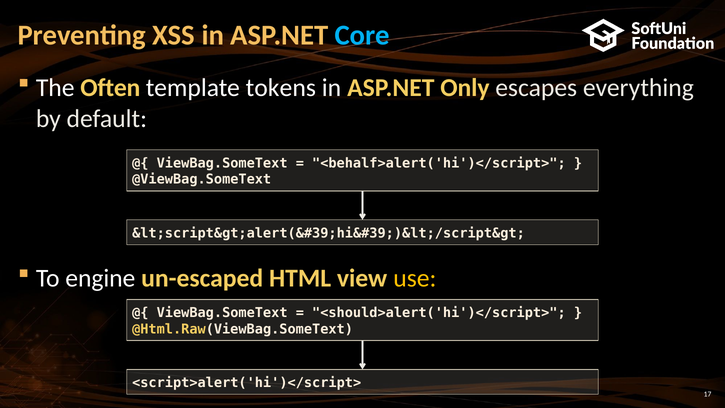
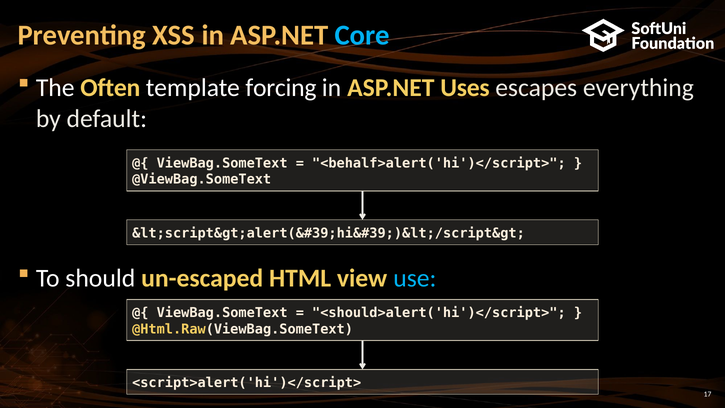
tokens: tokens -> forcing
Only: Only -> Uses
engine: engine -> should
use colour: yellow -> light blue
